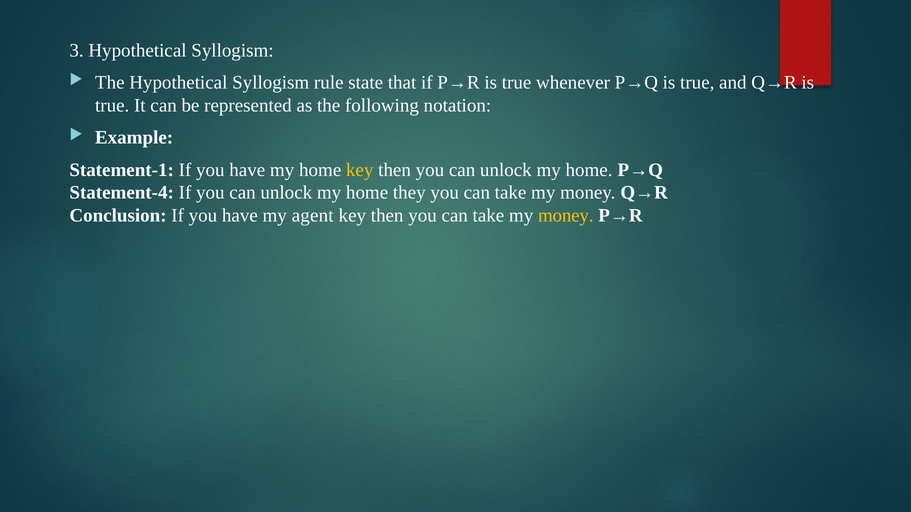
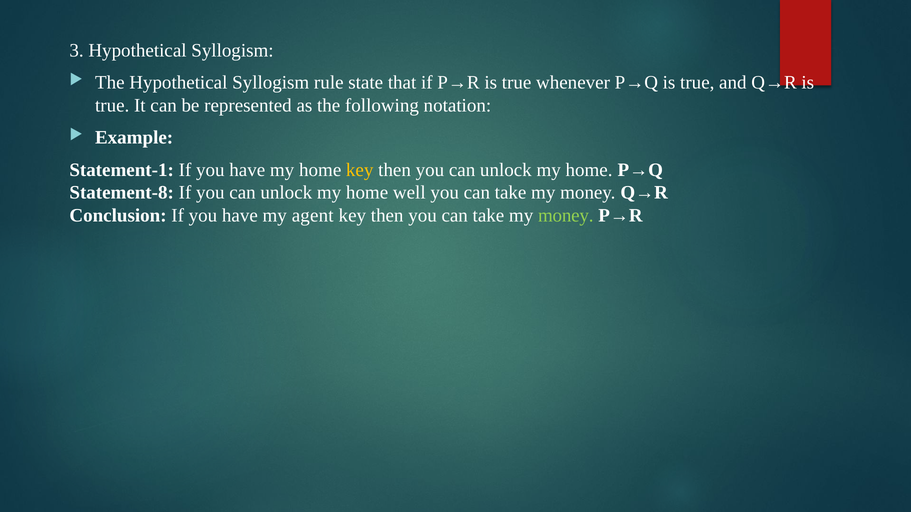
Statement-4: Statement-4 -> Statement-8
they: they -> well
money at (566, 216) colour: yellow -> light green
